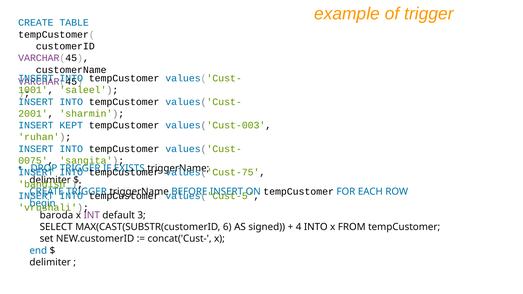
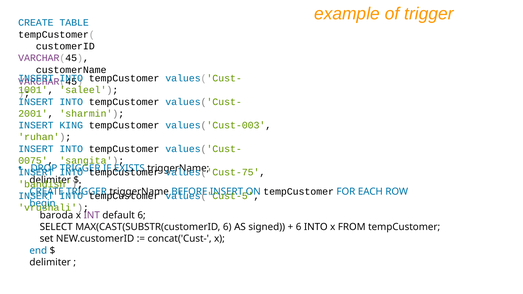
KEPT: KEPT -> KING
default 3: 3 -> 6
4 at (299, 227): 4 -> 6
